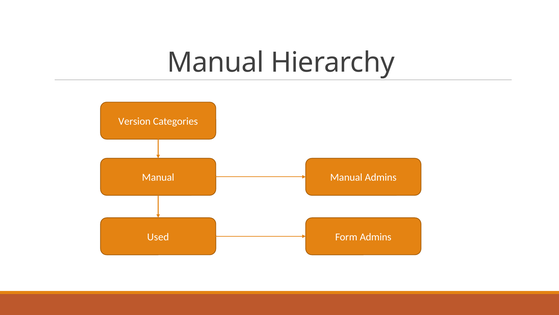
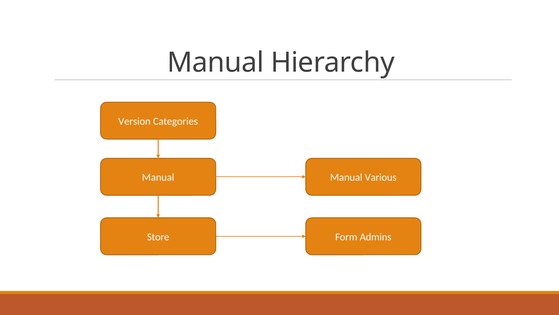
Manual Admins: Admins -> Various
Used: Used -> Store
